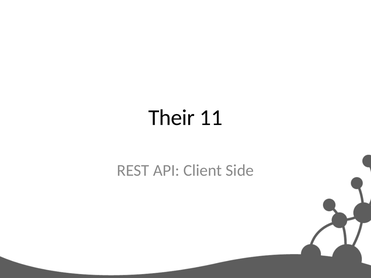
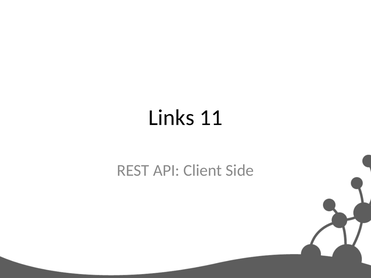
Their: Their -> Links
